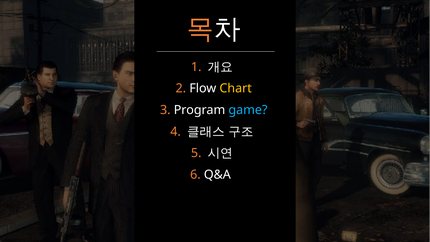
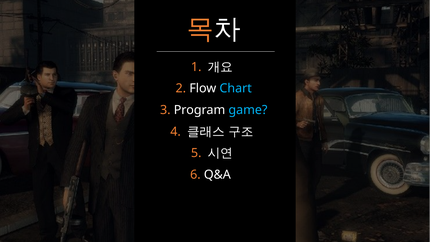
Chart colour: yellow -> light blue
